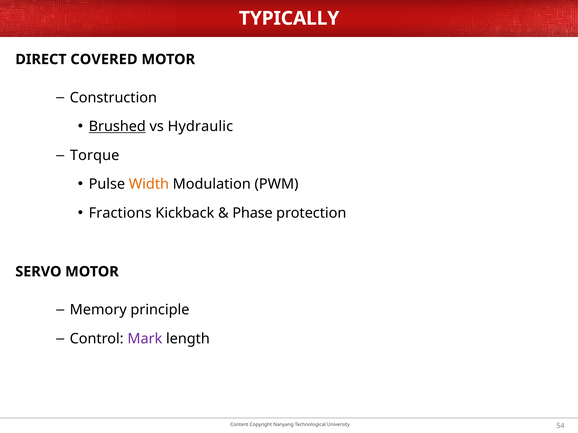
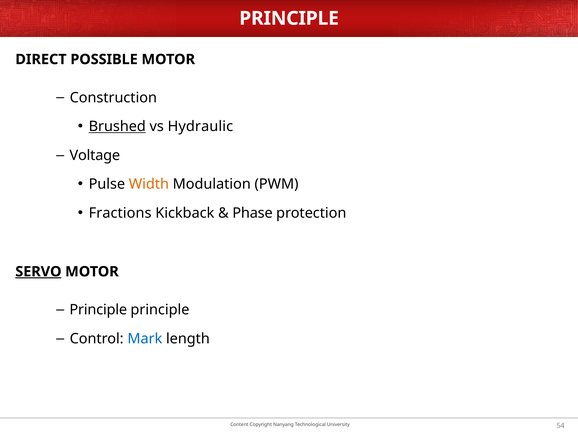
TYPICALLY at (289, 18): TYPICALLY -> PRINCIPLE
COVERED: COVERED -> POSSIBLE
Torque: Torque -> Voltage
SERVO underline: none -> present
Memory at (98, 310): Memory -> Principle
Mark colour: purple -> blue
